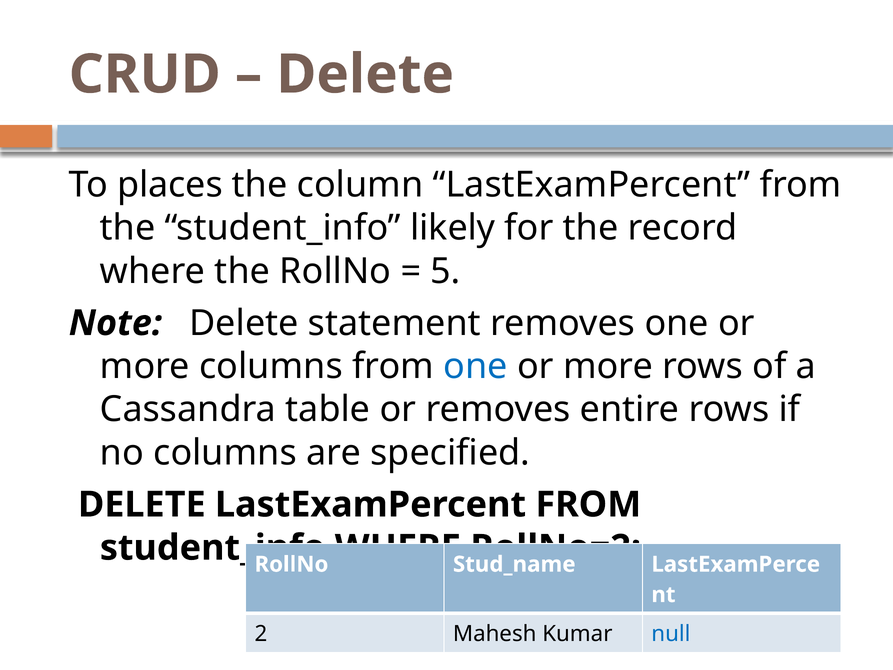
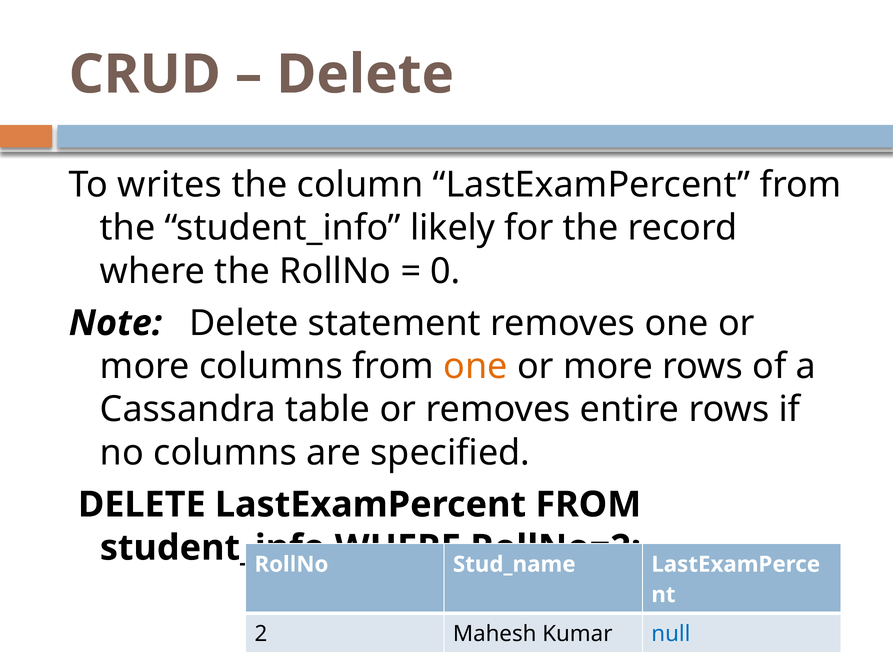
places: places -> writes
5: 5 -> 0
one at (476, 366) colour: blue -> orange
